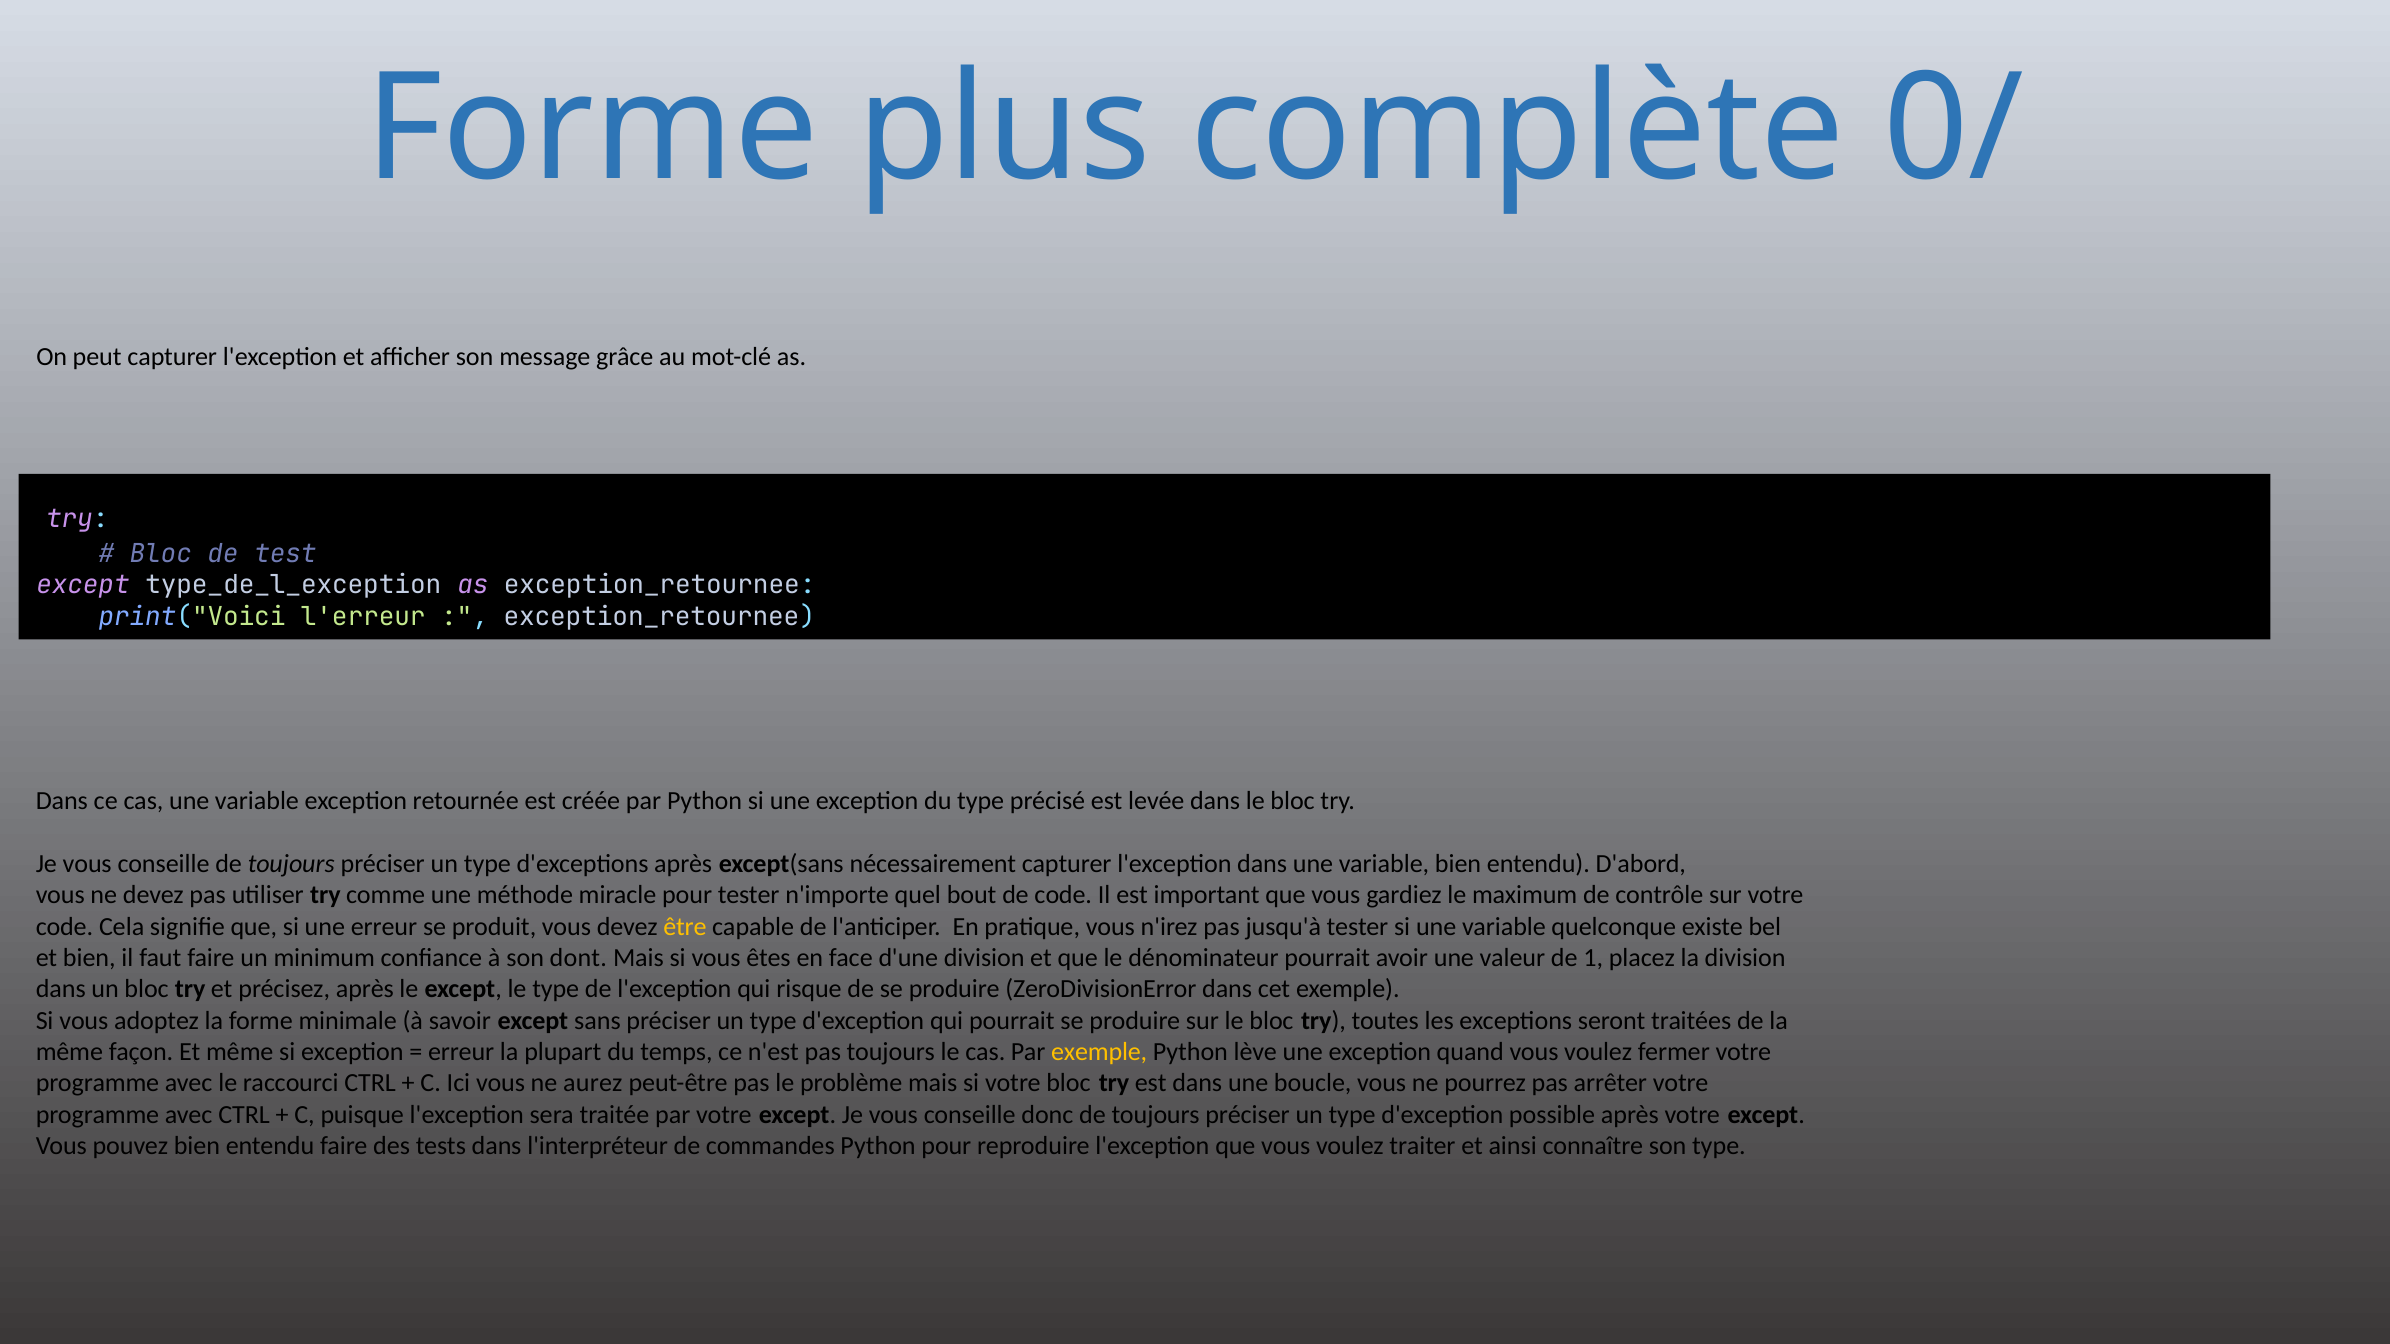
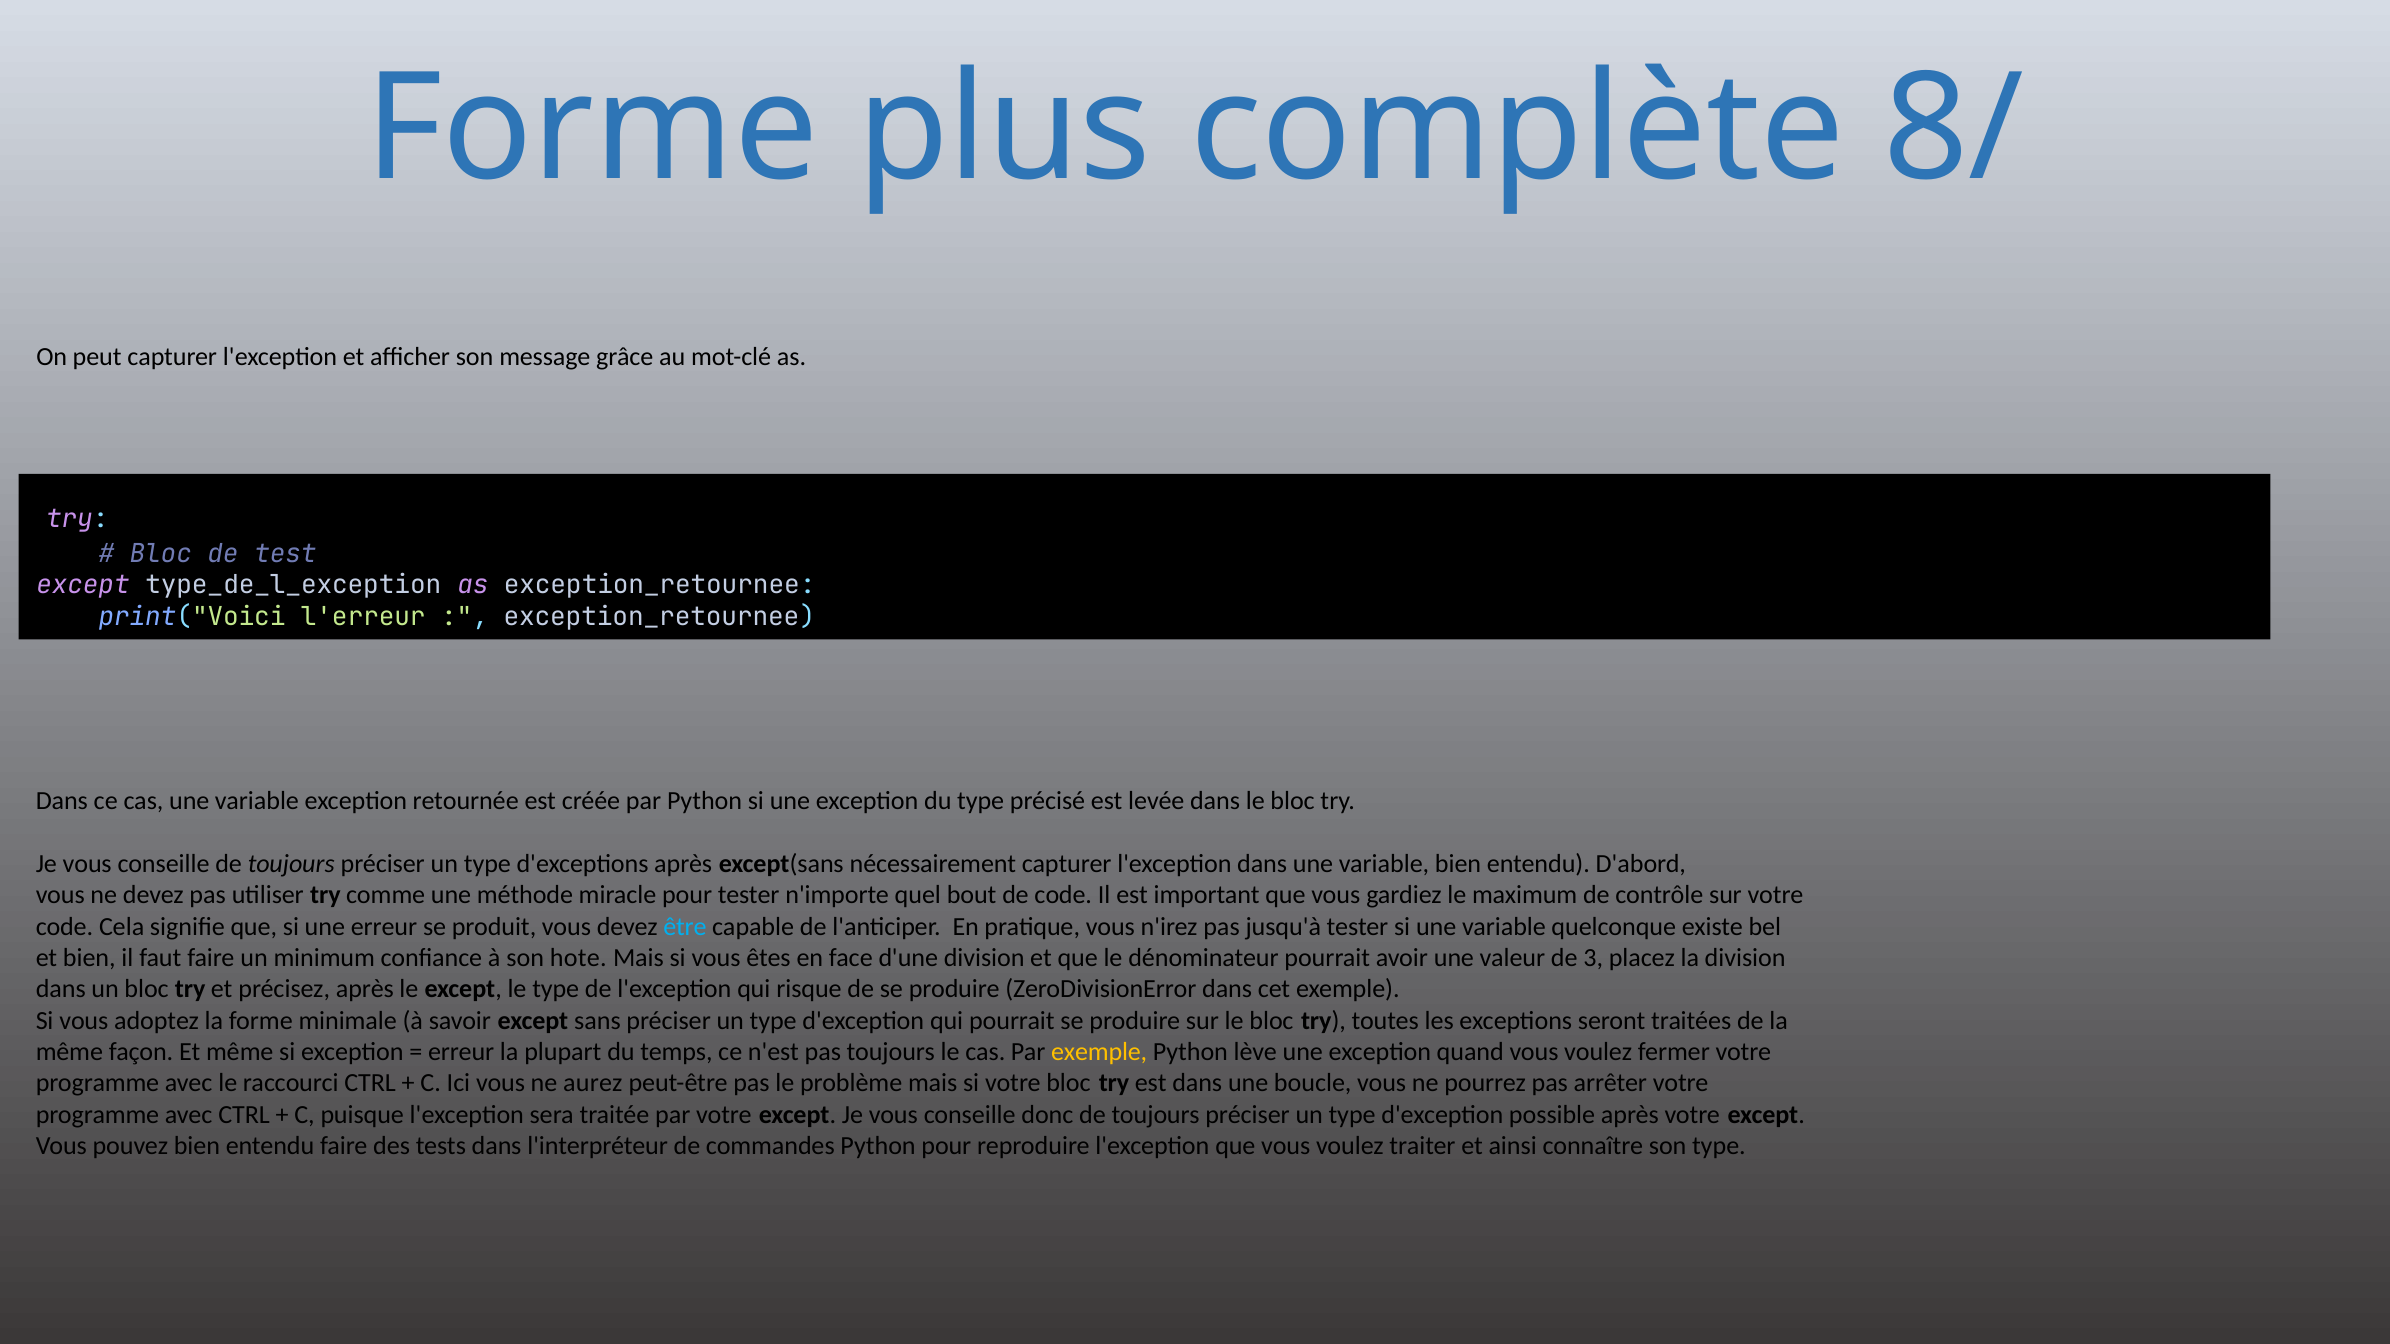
0/: 0/ -> 8/
être colour: yellow -> light blue
dont: dont -> hote
1: 1 -> 3
